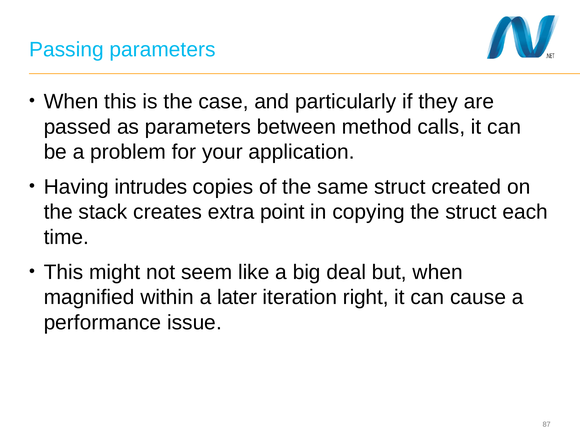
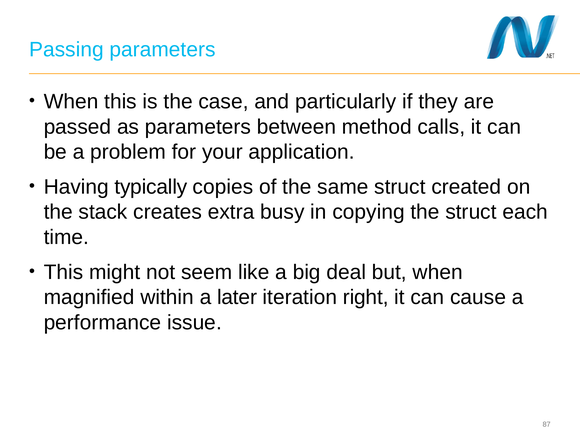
intrudes: intrudes -> typically
point: point -> busy
